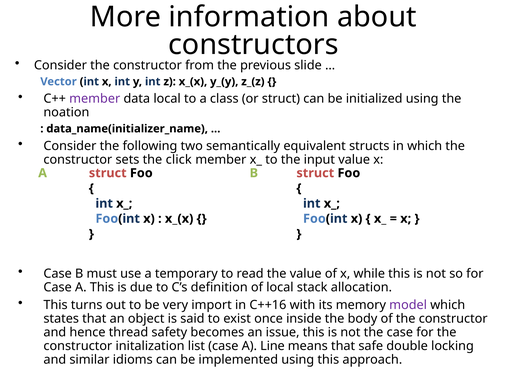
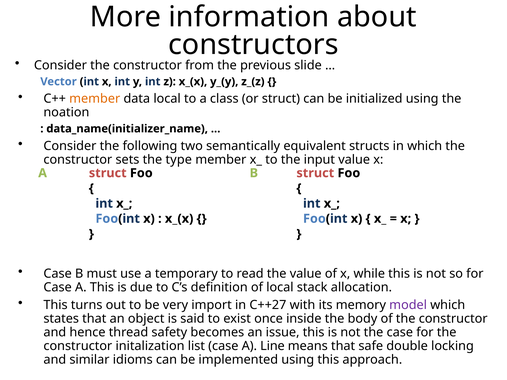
member at (95, 99) colour: purple -> orange
click: click -> type
C++16: C++16 -> C++27
